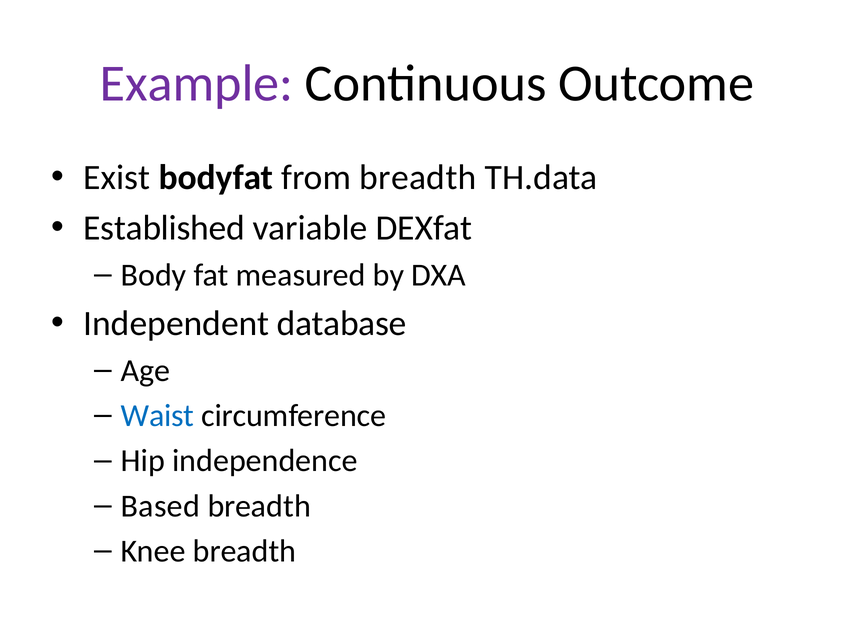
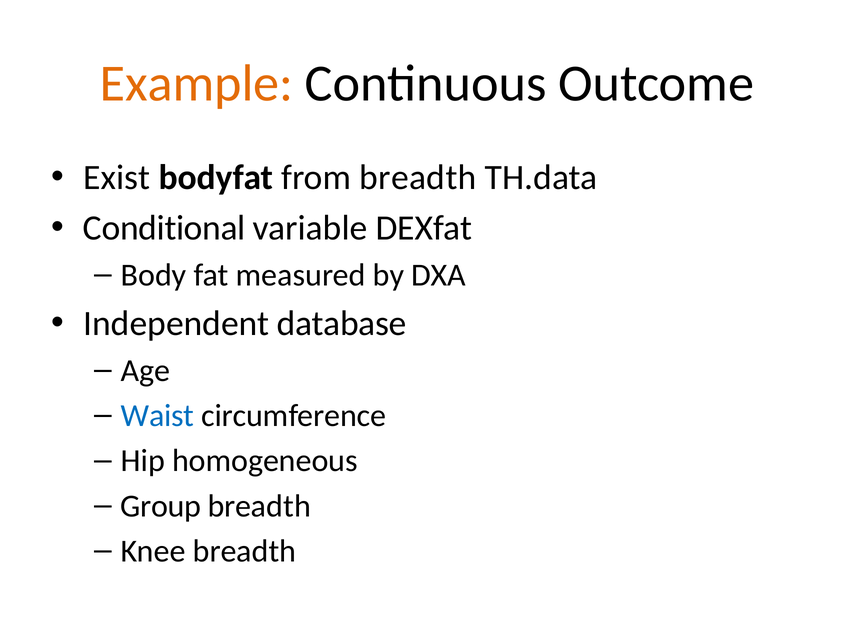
Example colour: purple -> orange
Established: Established -> Conditional
independence: independence -> homogeneous
Based: Based -> Group
